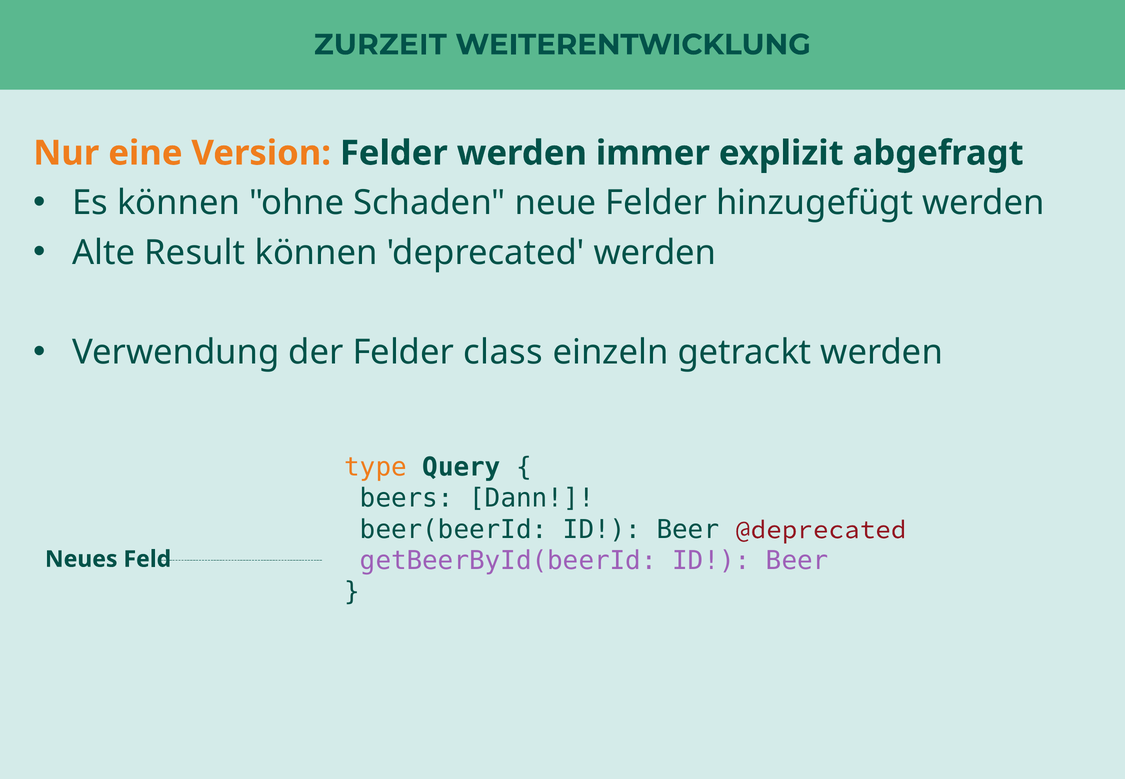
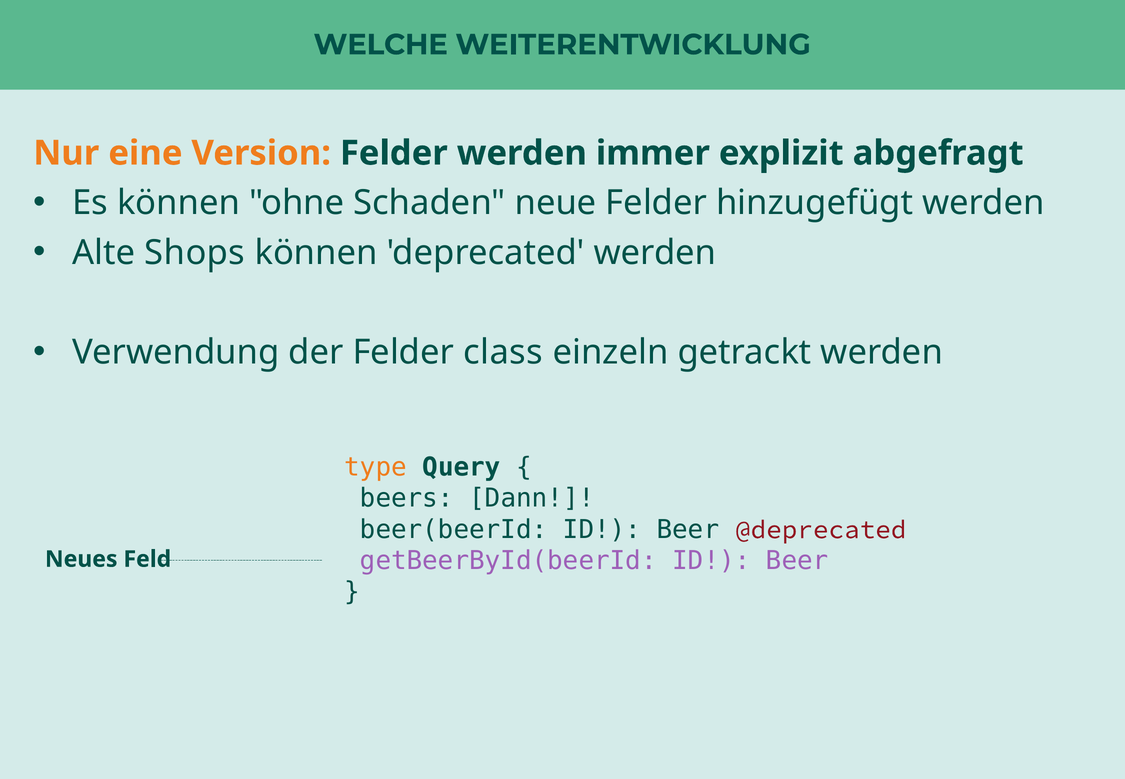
ZURZEIT: ZURZEIT -> WELCHE
Result: Result -> Shops
